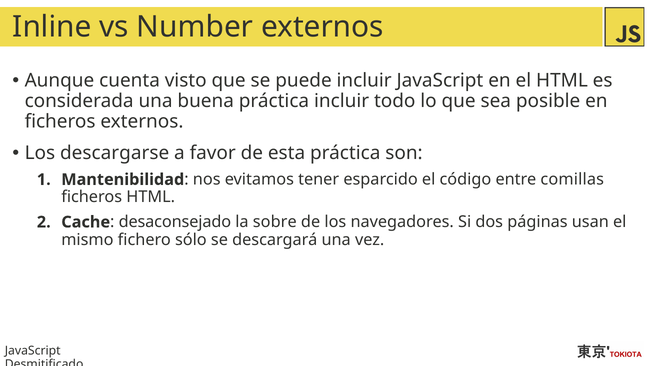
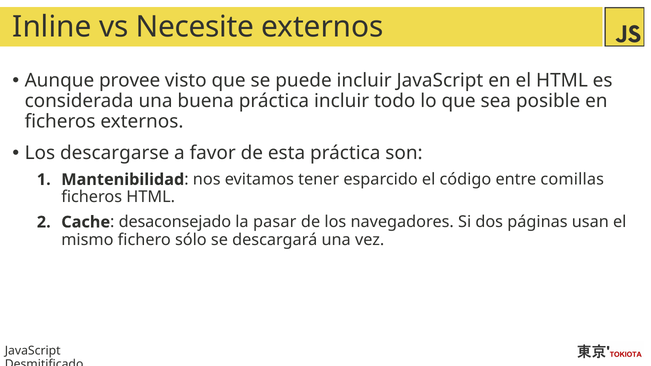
Number: Number -> Necesite
cuenta: cuenta -> provee
sobre: sobre -> pasar
